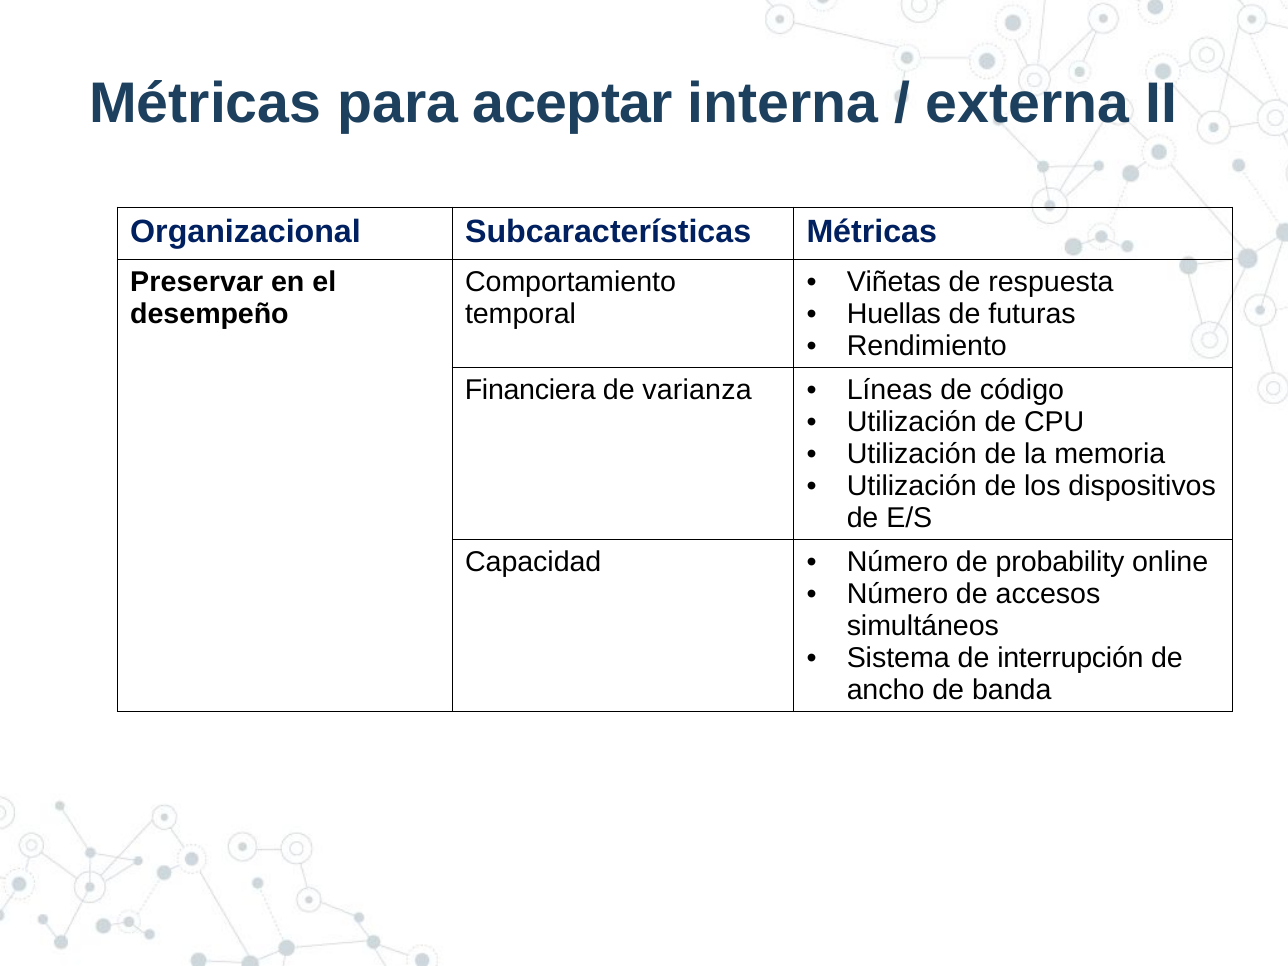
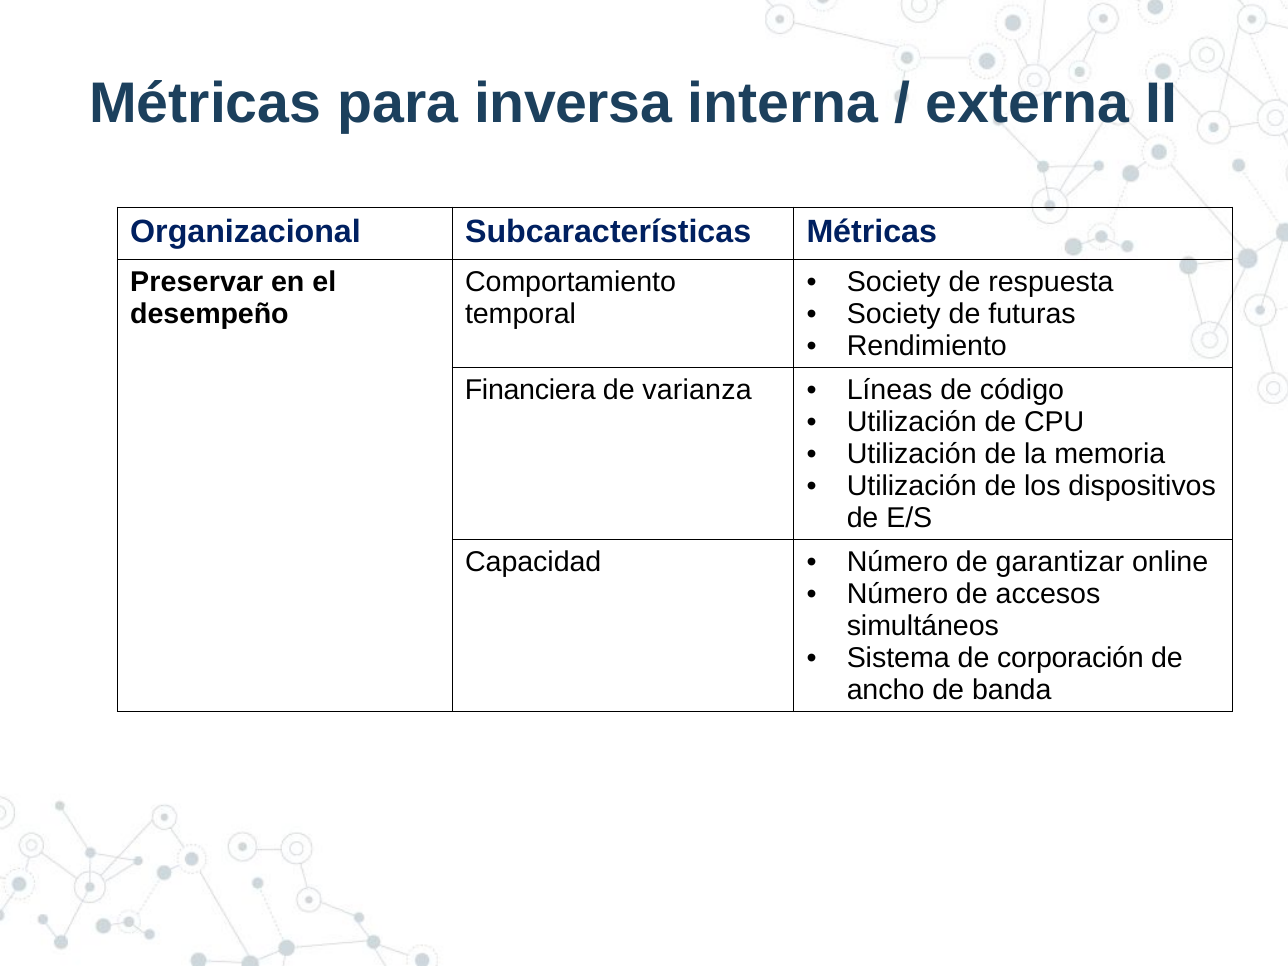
aceptar: aceptar -> inversa
Viñetas at (894, 282): Viñetas -> Society
Huellas at (894, 314): Huellas -> Society
probability: probability -> garantizar
interrupción: interrupción -> corporación
